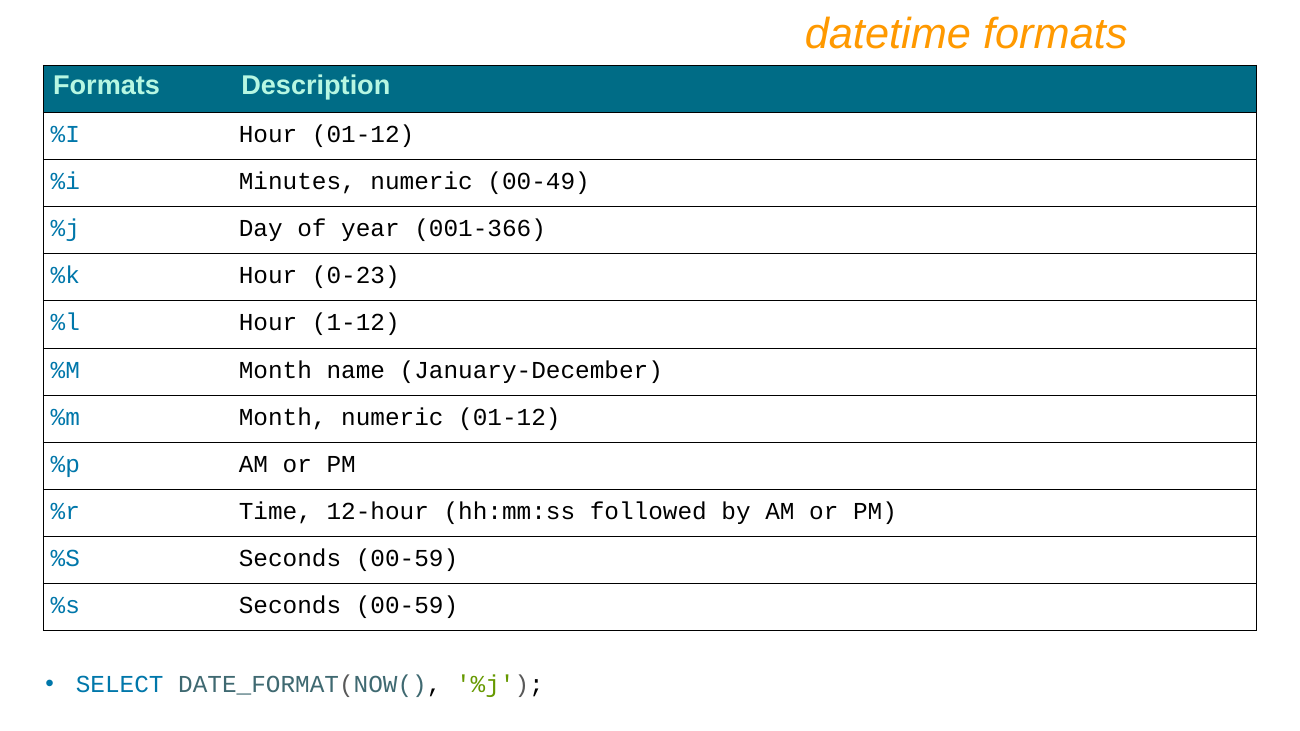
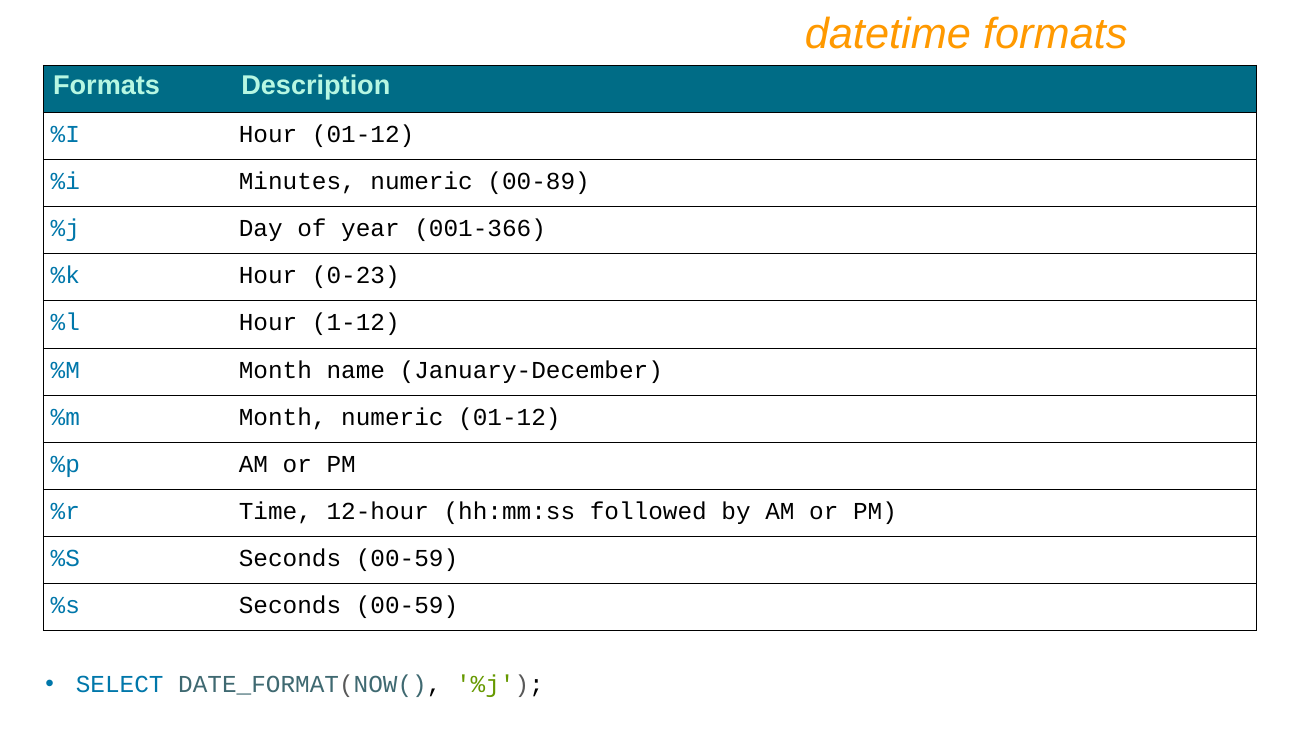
00-49: 00-49 -> 00-89
